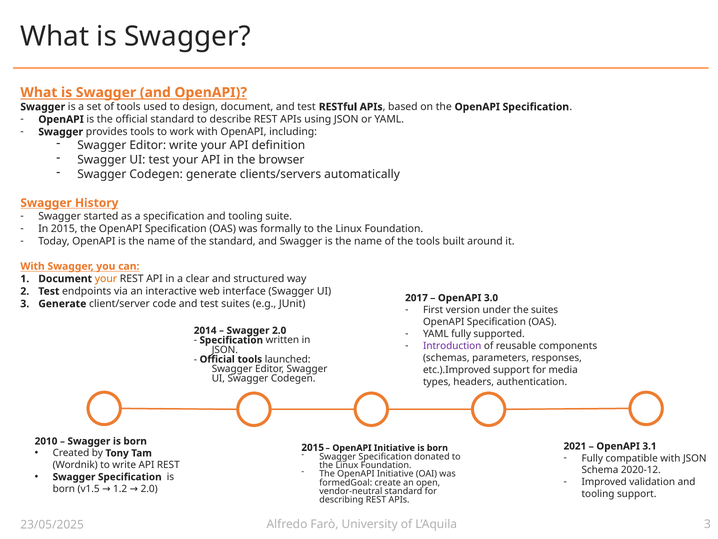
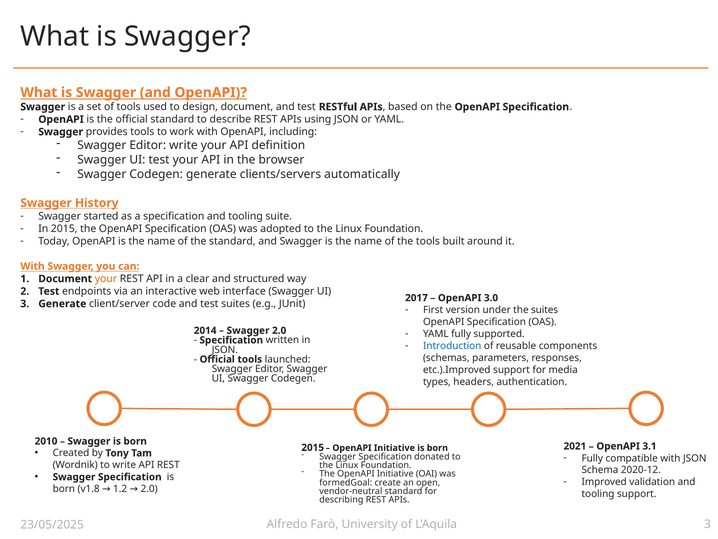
formally: formally -> adopted
Introduction colour: purple -> blue
v1.5: v1.5 -> v1.8
